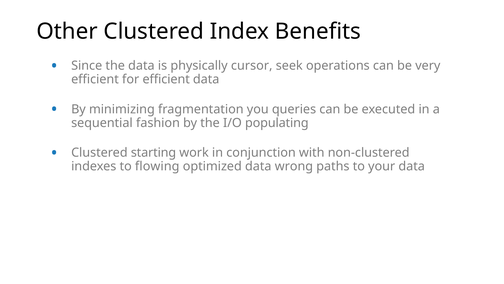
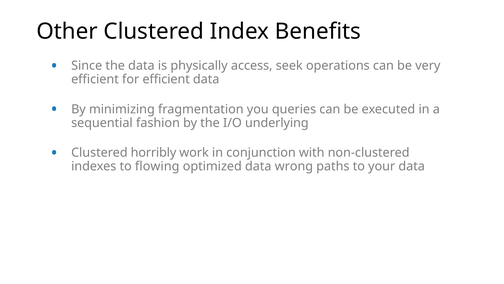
cursor: cursor -> access
populating: populating -> underlying
starting: starting -> horribly
